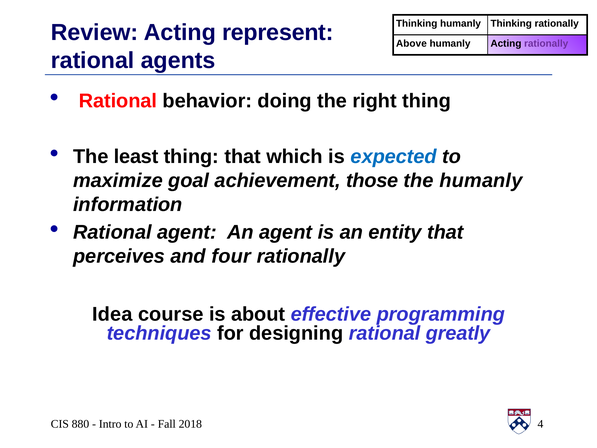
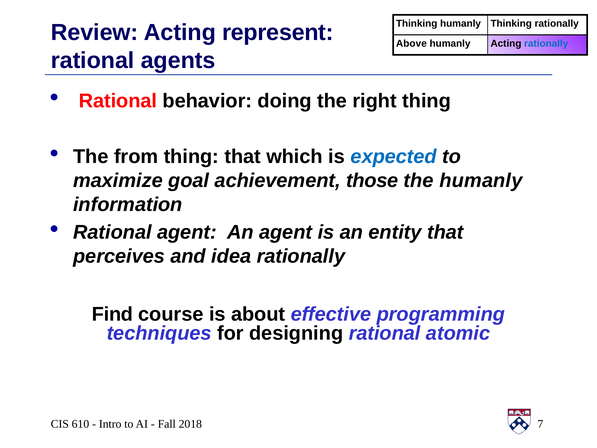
rationally at (546, 44) colour: purple -> blue
least: least -> from
four: four -> idea
Idea: Idea -> Find
greatly: greatly -> atomic
880: 880 -> 610
4: 4 -> 7
